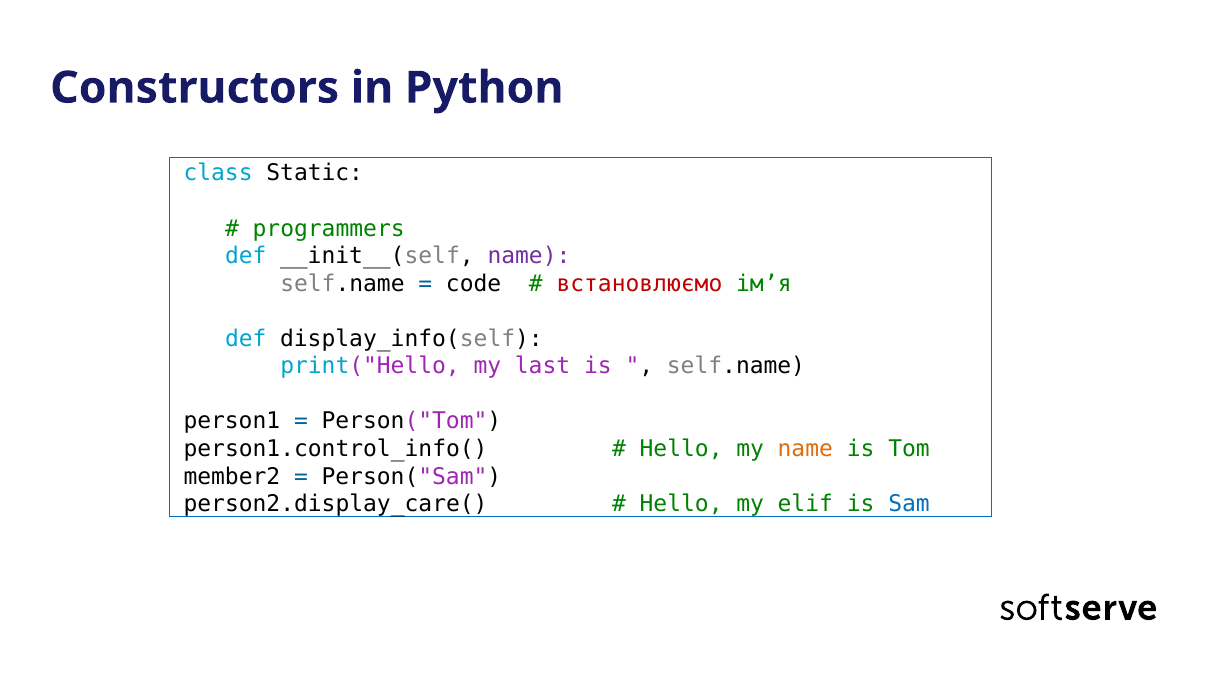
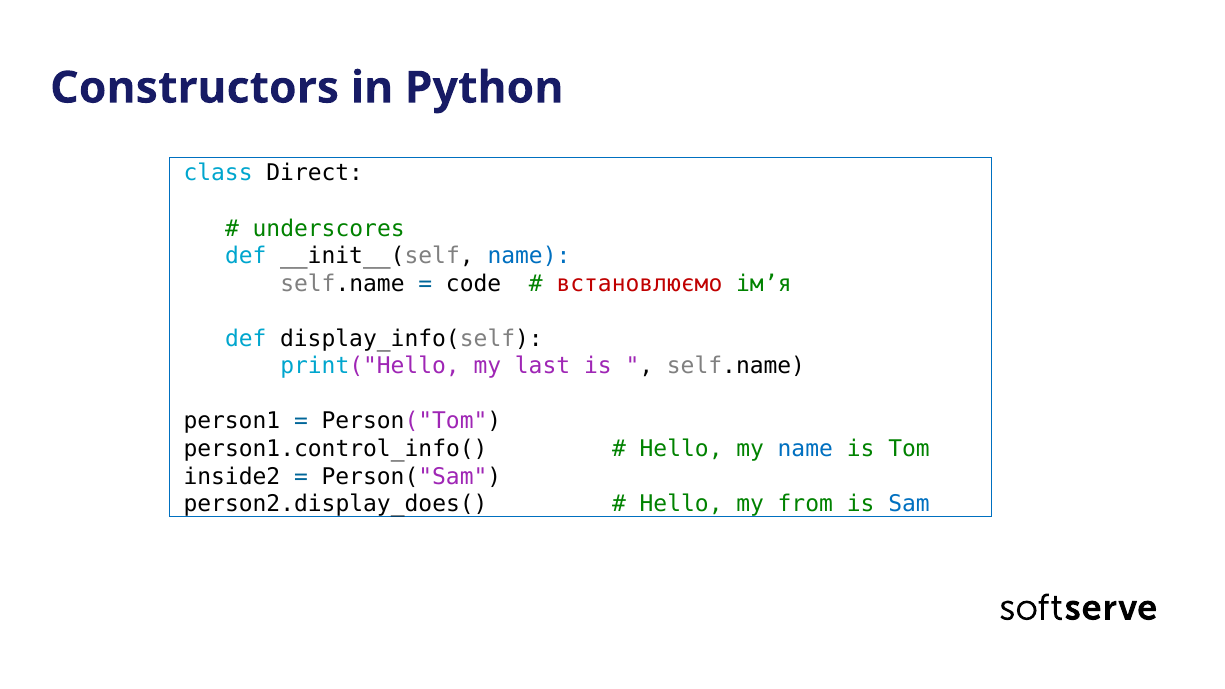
Static: Static -> Direct
programmers: programmers -> underscores
name at (529, 256) colour: purple -> blue
name at (805, 449) colour: orange -> blue
member2: member2 -> inside2
person2.display_care(: person2.display_care( -> person2.display_does(
elif: elif -> from
